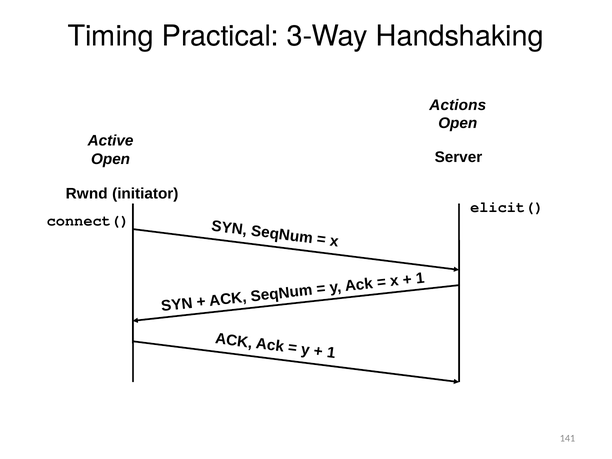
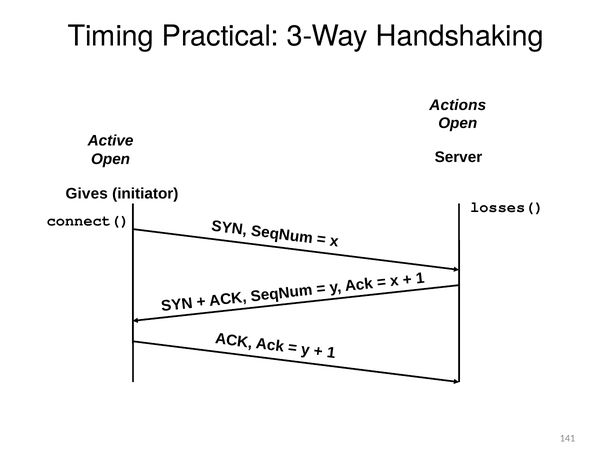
Rwnd: Rwnd -> Gives
elicit(: elicit( -> losses(
